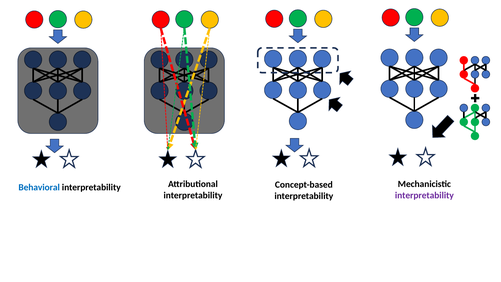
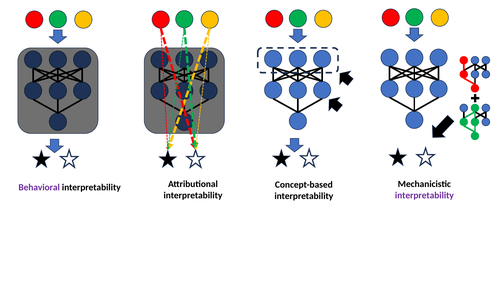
Behavioral colour: blue -> purple
